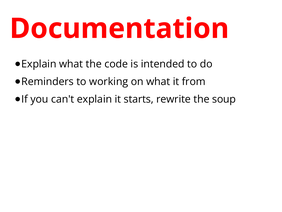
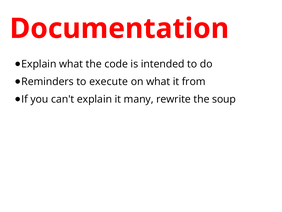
working: working -> execute
starts: starts -> many
